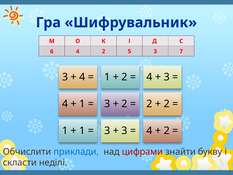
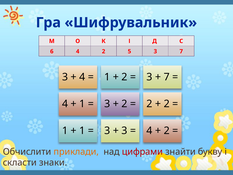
4 at (149, 77): 4 -> 3
3 at (167, 77): 3 -> 7
приклади colour: blue -> orange
неділі: неділі -> знаки
